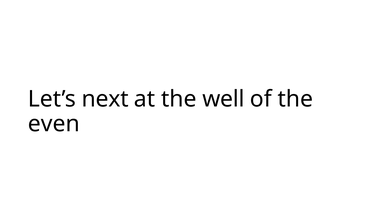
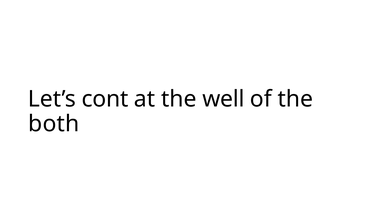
next: next -> cont
even: even -> both
